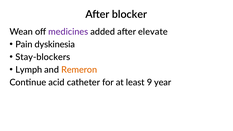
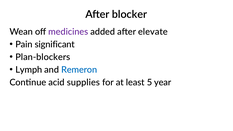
dyskinesia: dyskinesia -> significant
Stay-blockers: Stay-blockers -> Plan-blockers
Remeron colour: orange -> blue
catheter: catheter -> supplies
9: 9 -> 5
